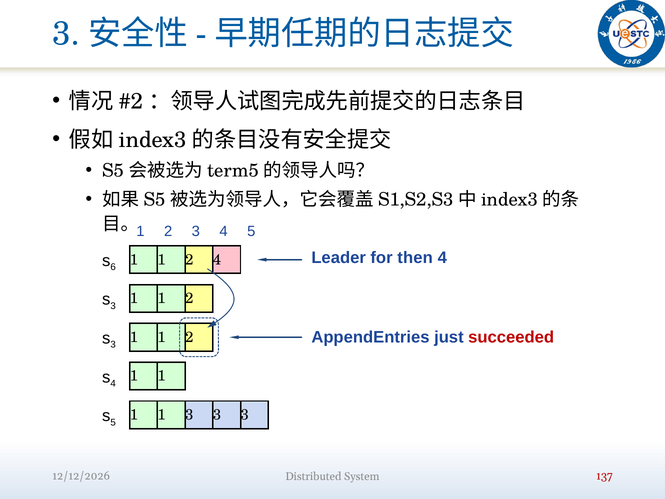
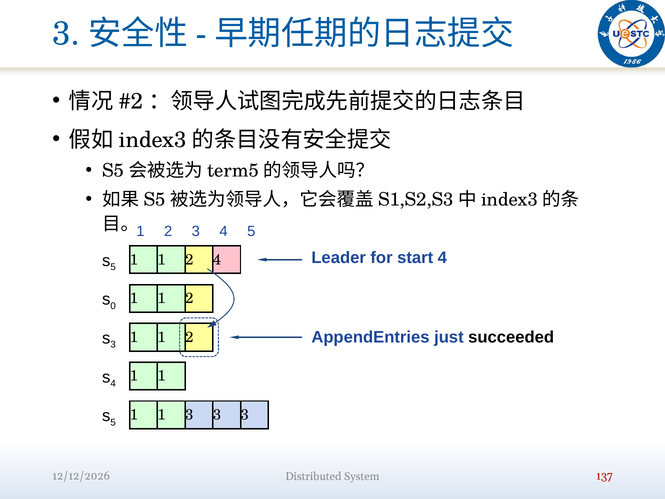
then: then -> start
6 at (113, 267): 6 -> 5
3 at (113, 306): 3 -> 0
succeeded colour: red -> black
